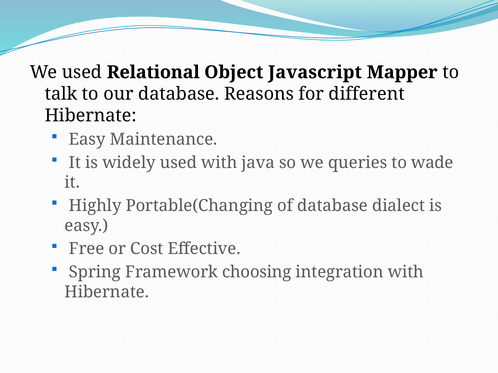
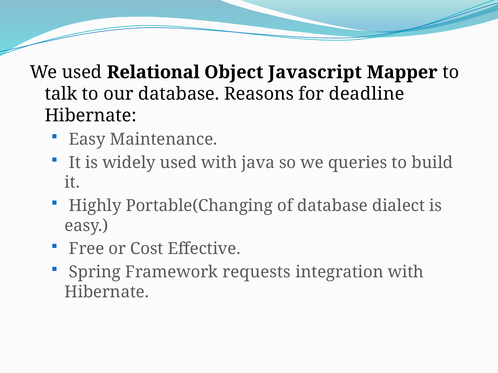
different: different -> deadline
wade: wade -> build
choosing: choosing -> requests
